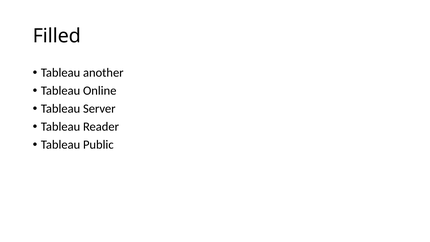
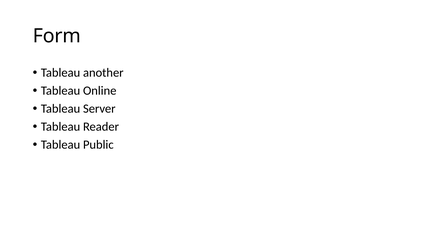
Filled: Filled -> Form
